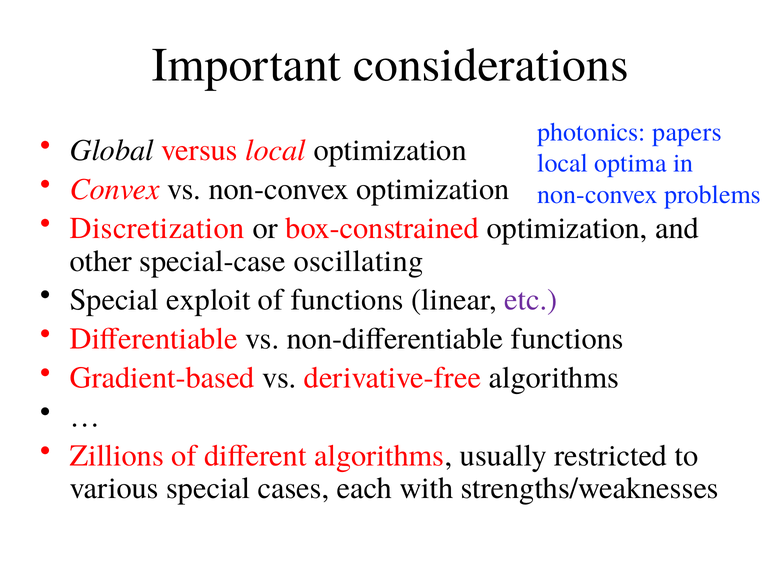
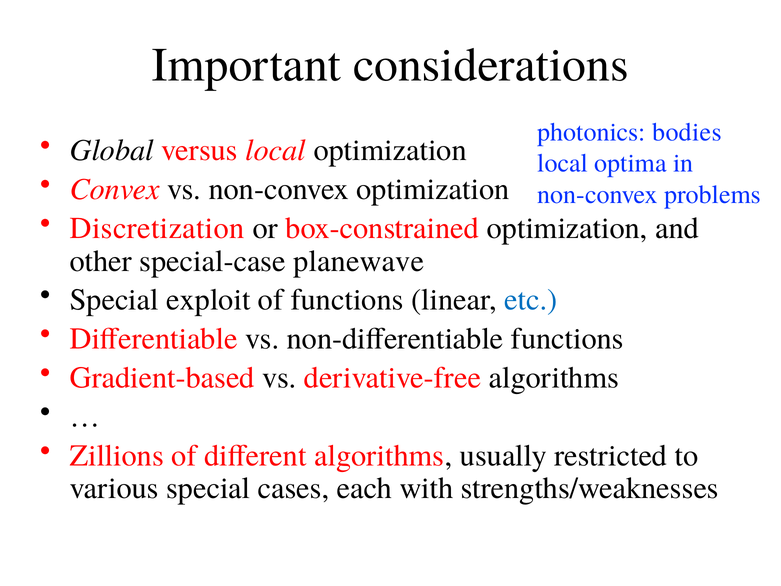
papers: papers -> bodies
oscillating: oscillating -> planewave
etc colour: purple -> blue
